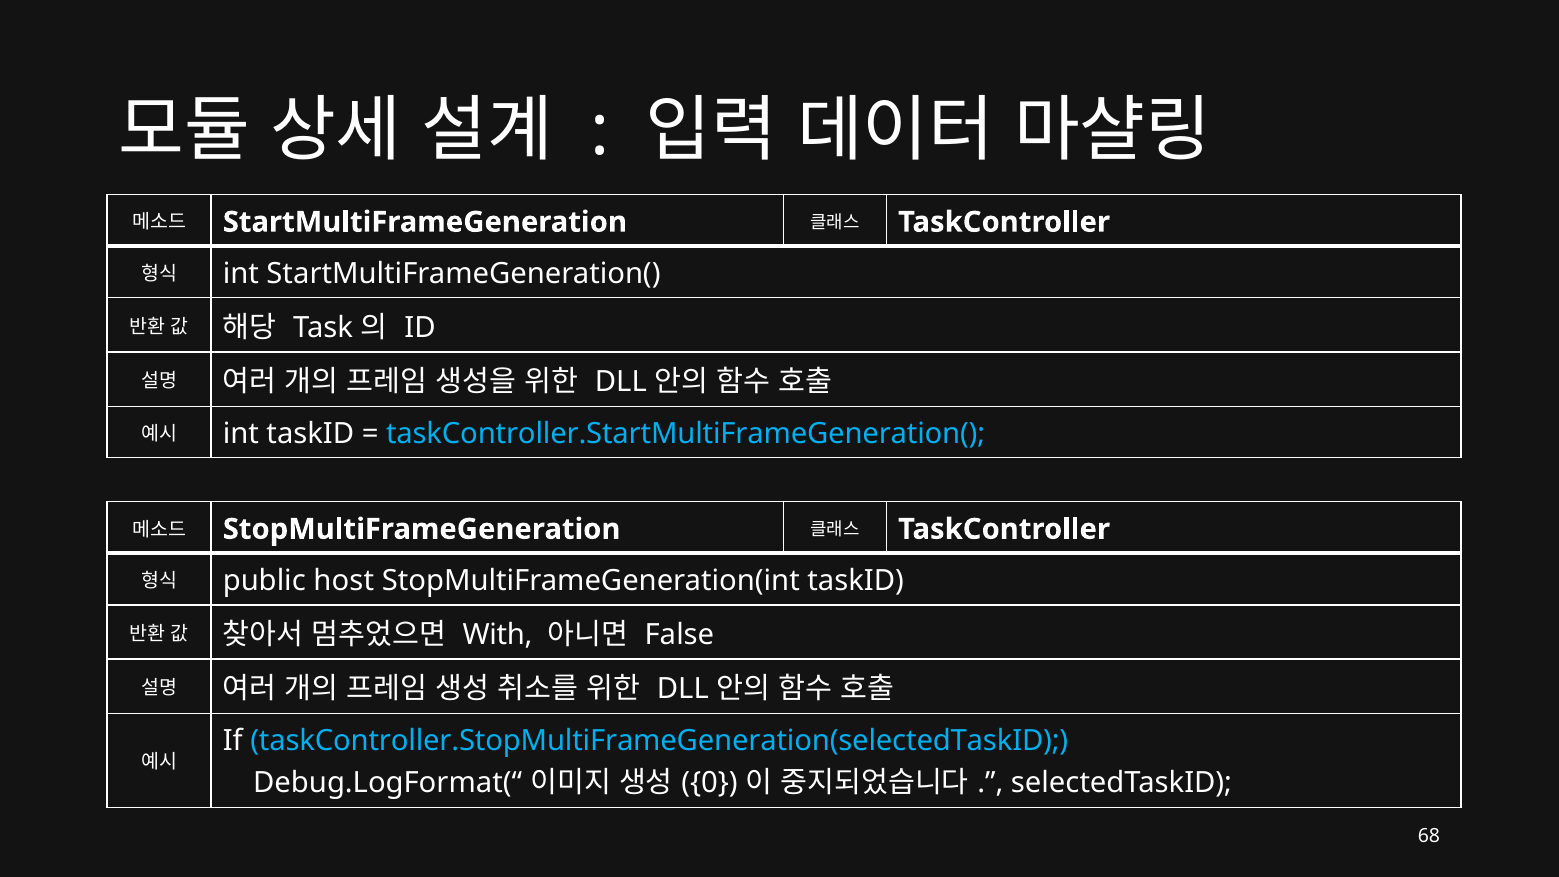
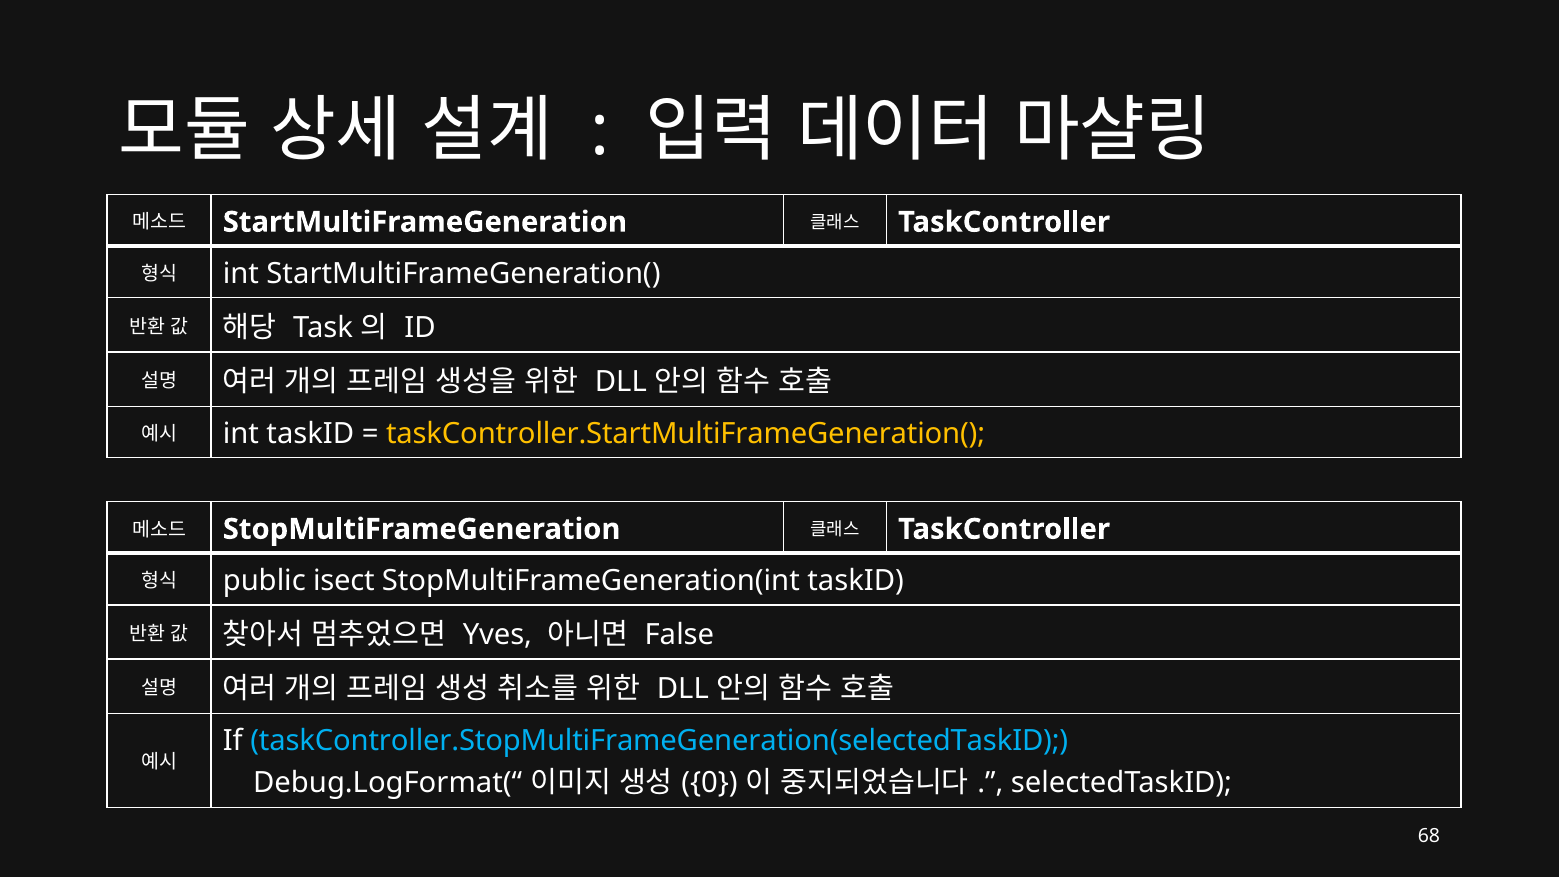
taskController.StartMultiFrameGeneration( colour: light blue -> yellow
host: host -> isect
With: With -> Yves
